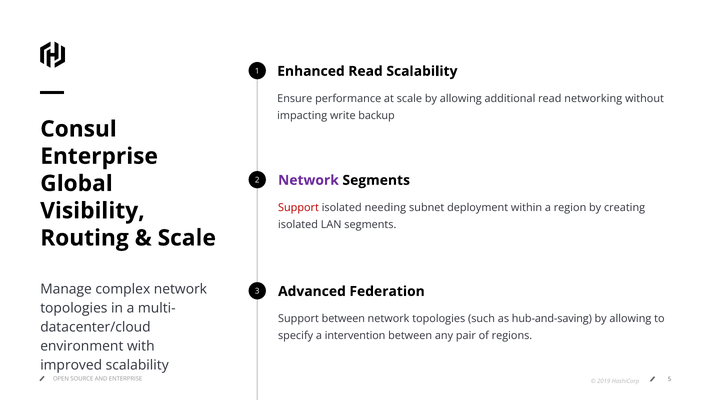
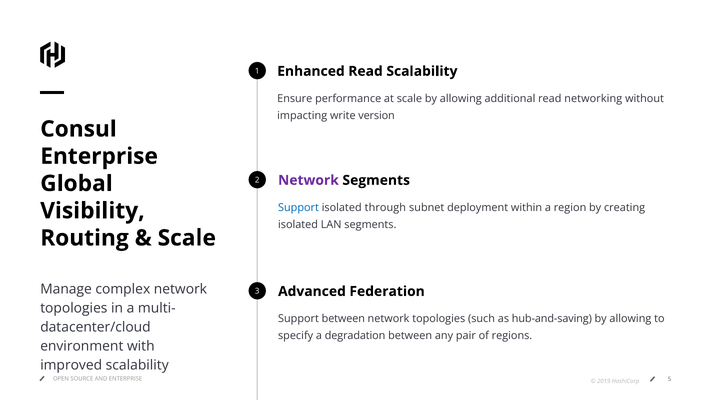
backup: backup -> version
Support at (299, 208) colour: red -> blue
needing: needing -> through
intervention: intervention -> degradation
